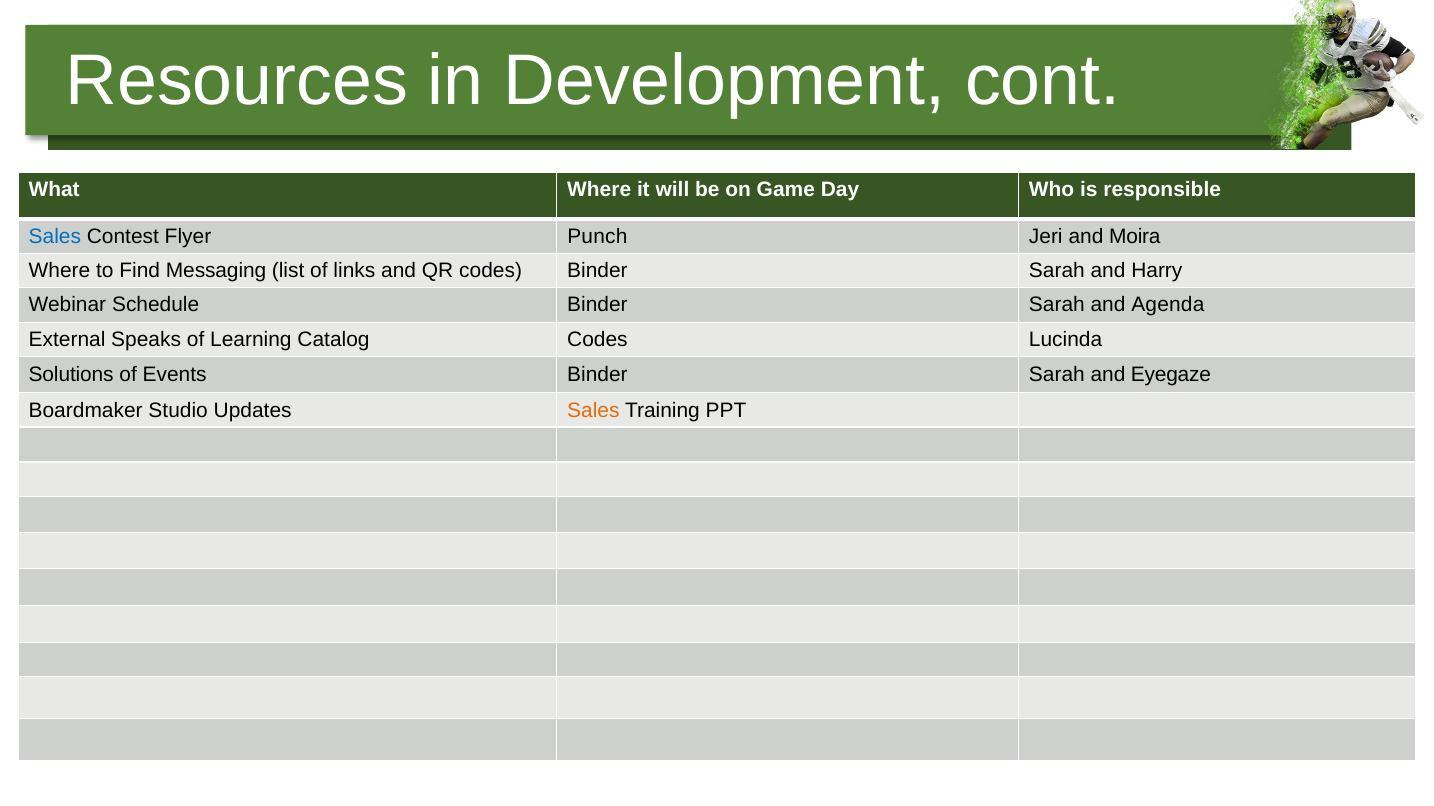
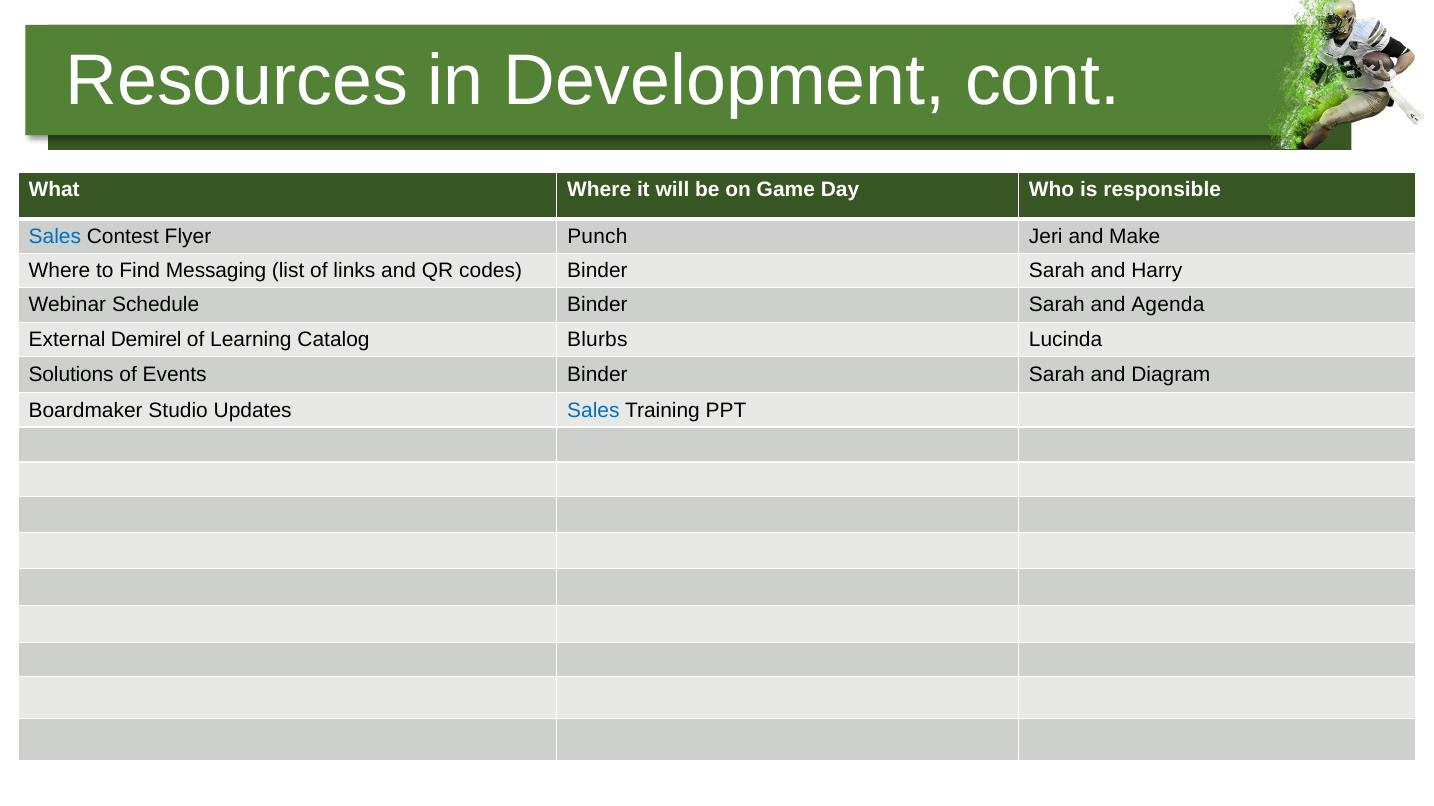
Moira: Moira -> Make
Speaks: Speaks -> Demirel
Catalog Codes: Codes -> Blurbs
Eyegaze: Eyegaze -> Diagram
Sales at (593, 410) colour: orange -> blue
